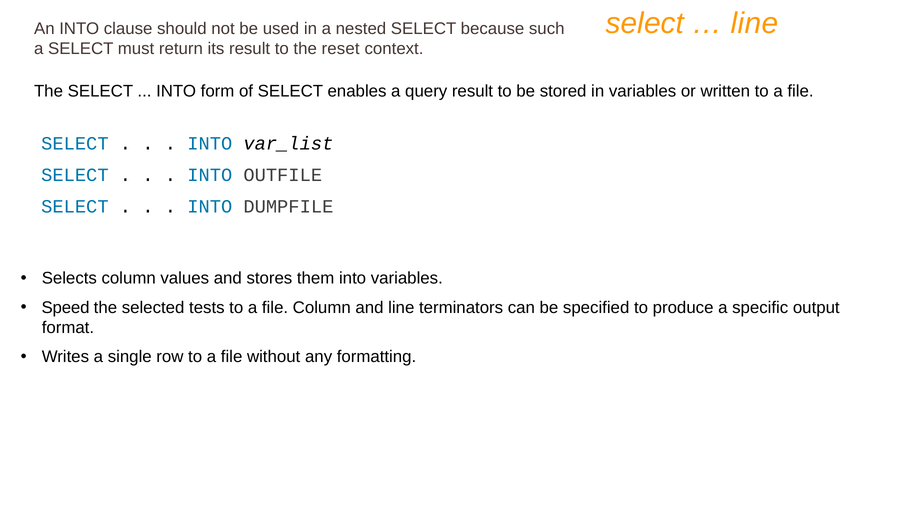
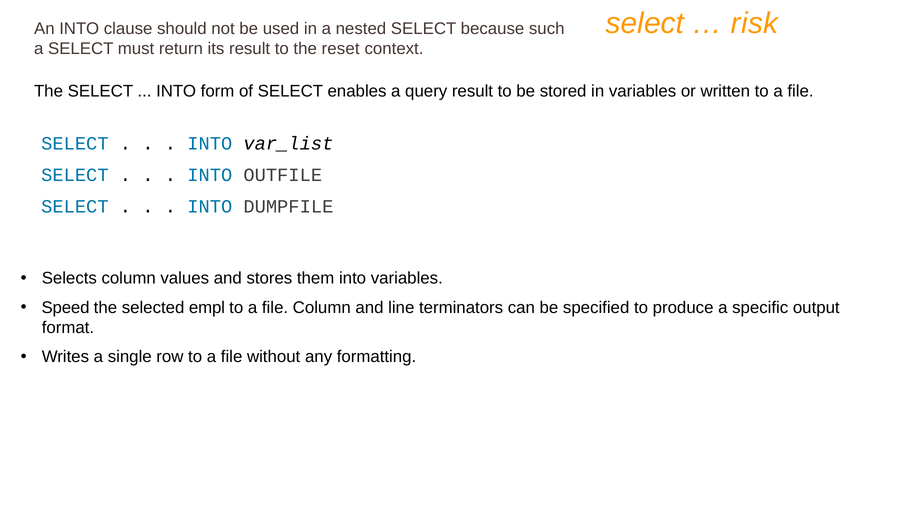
line at (755, 23): line -> risk
tests: tests -> empl
